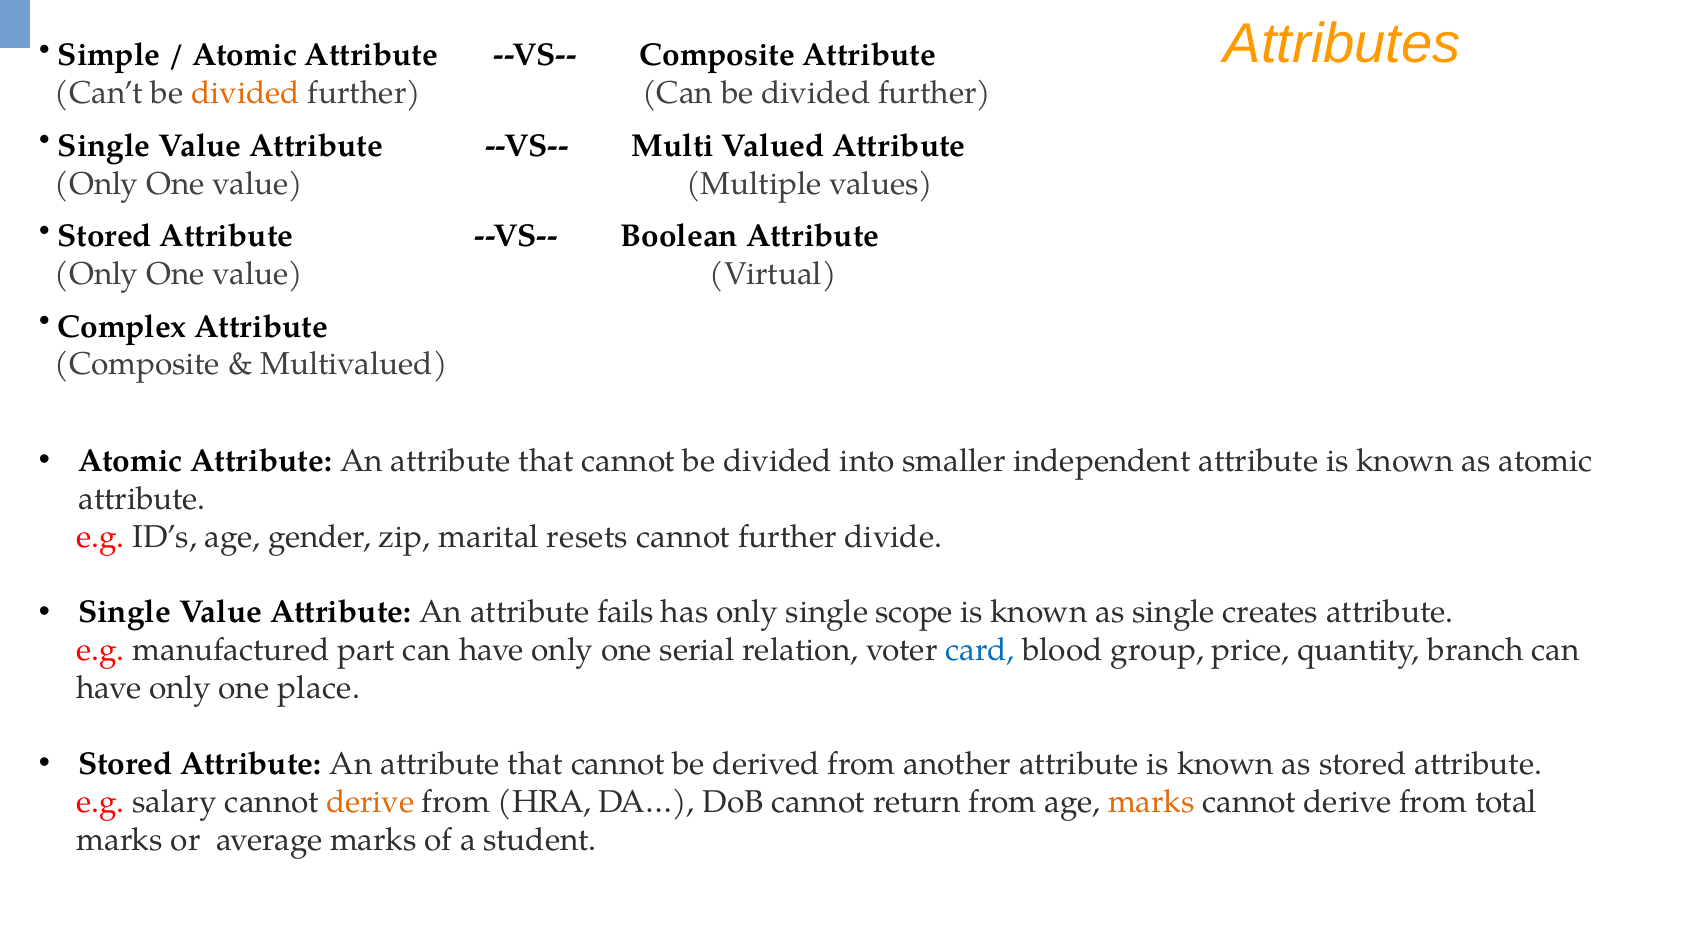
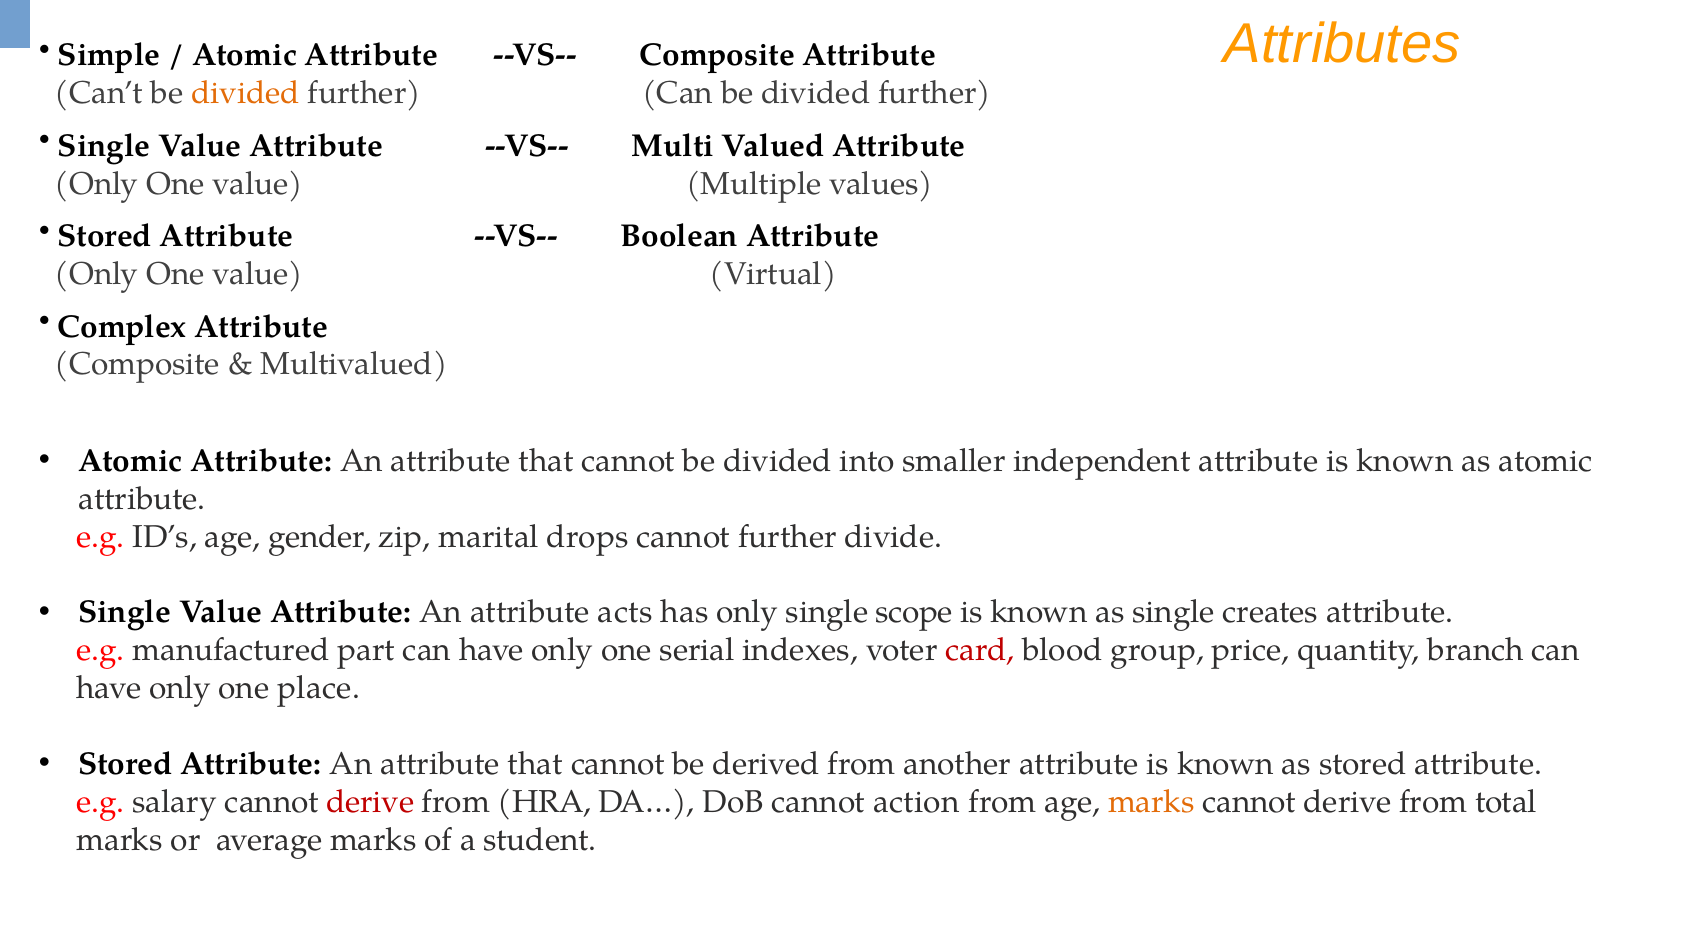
resets: resets -> drops
fails: fails -> acts
relation: relation -> indexes
card colour: blue -> red
derive at (370, 802) colour: orange -> red
return: return -> action
